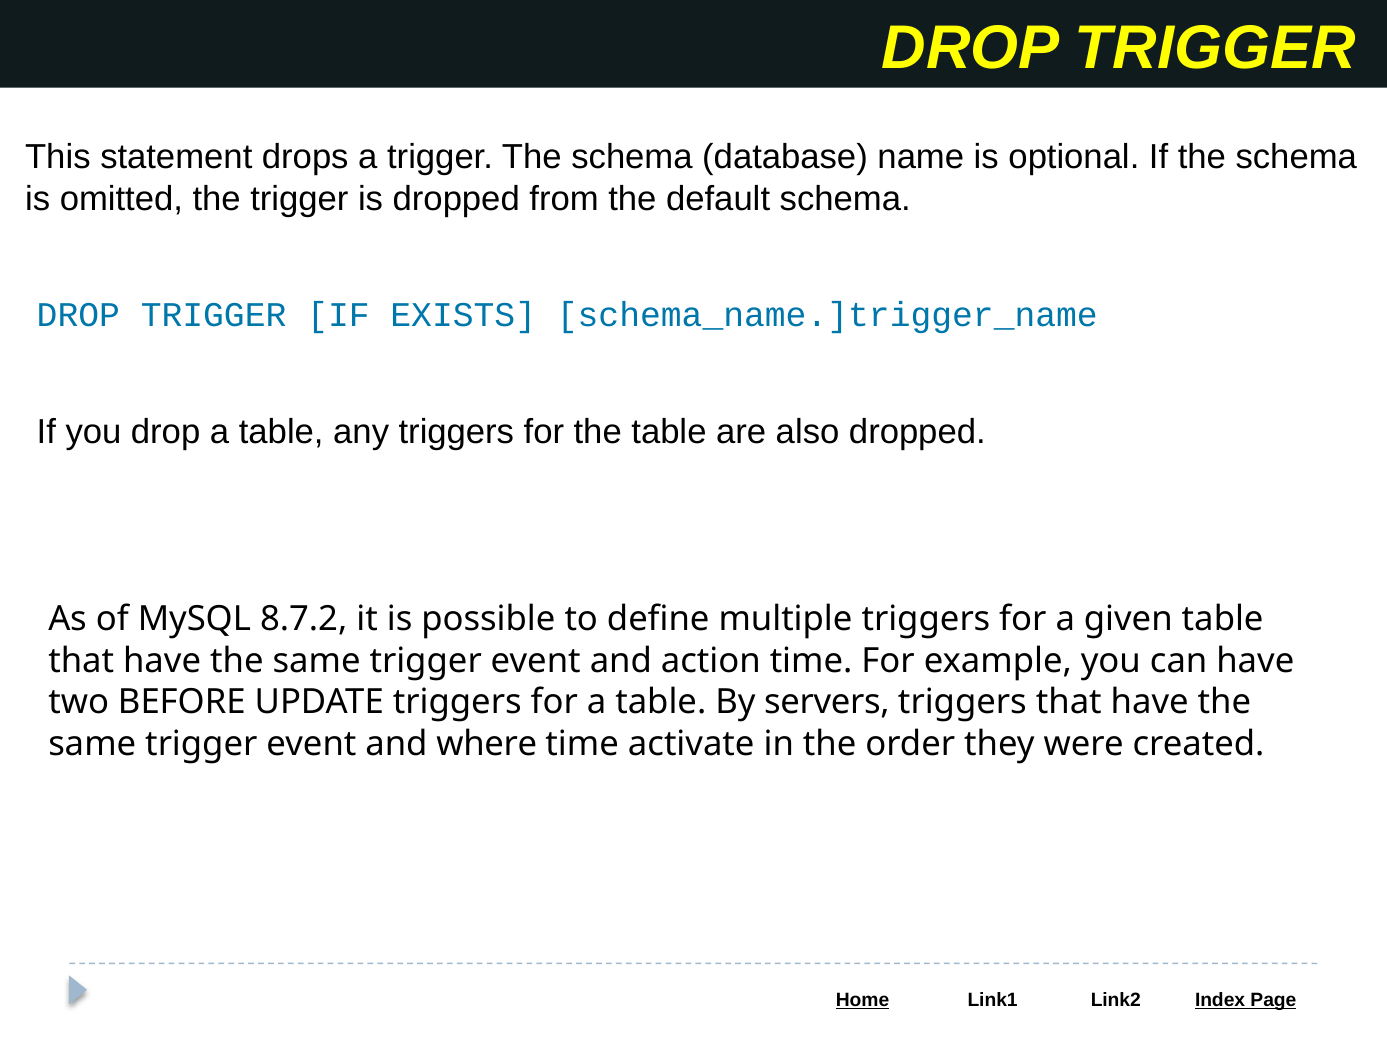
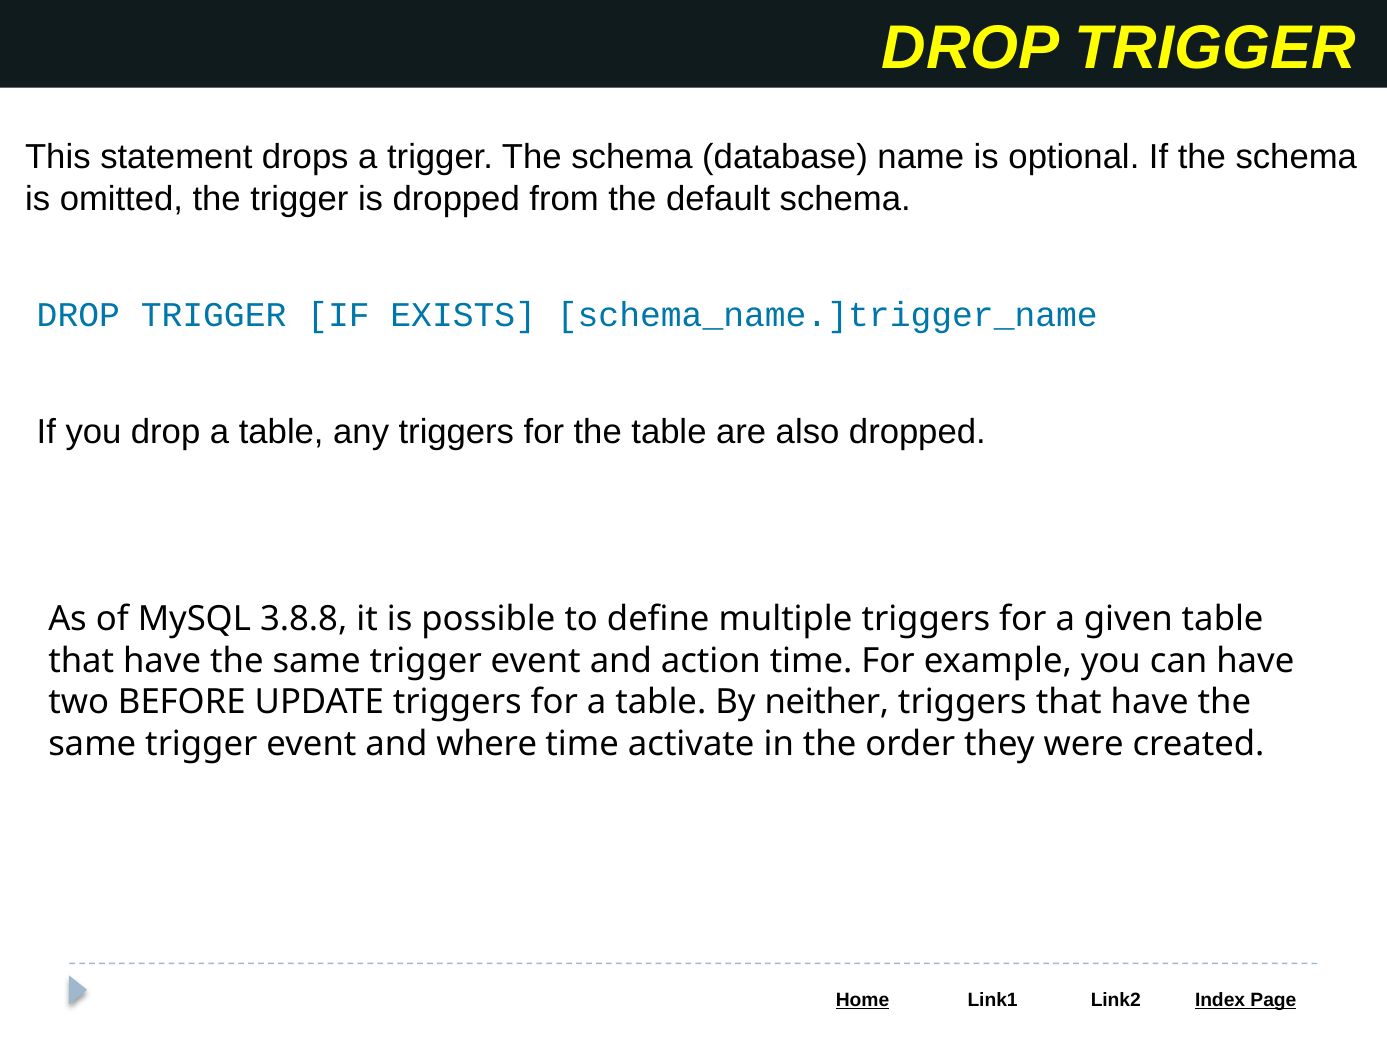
8.7.2: 8.7.2 -> 3.8.8
servers: servers -> neither
